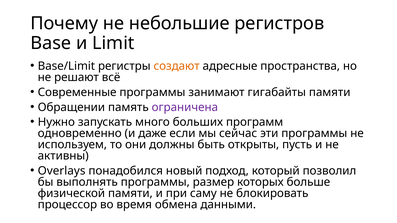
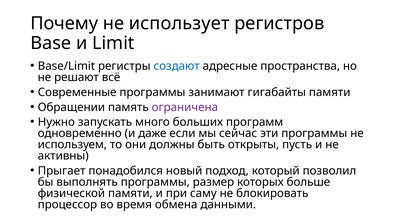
небольшие: небольшие -> использует
создают colour: orange -> blue
Overlays: Overlays -> Прыгает
